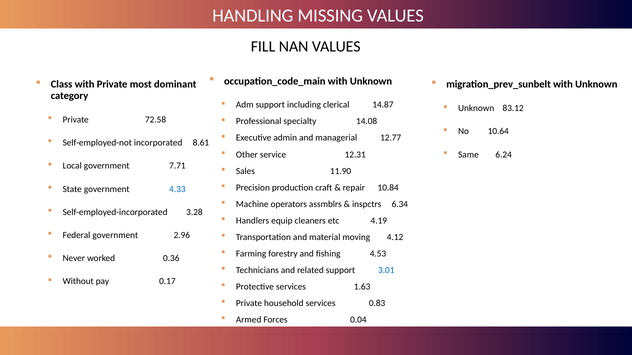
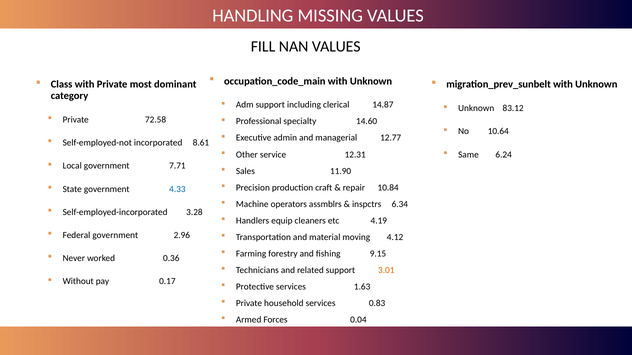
14.08: 14.08 -> 14.60
4.53: 4.53 -> 9.15
3.01 colour: blue -> orange
